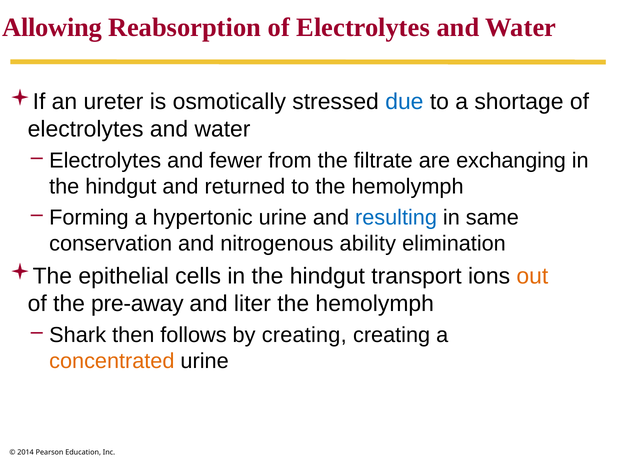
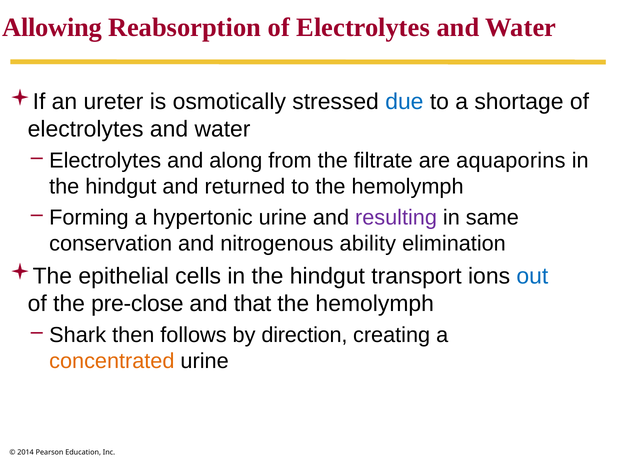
fewer: fewer -> along
exchanging: exchanging -> aquaporins
resulting colour: blue -> purple
out colour: orange -> blue
pre-away: pre-away -> pre-close
liter: liter -> that
by creating: creating -> direction
